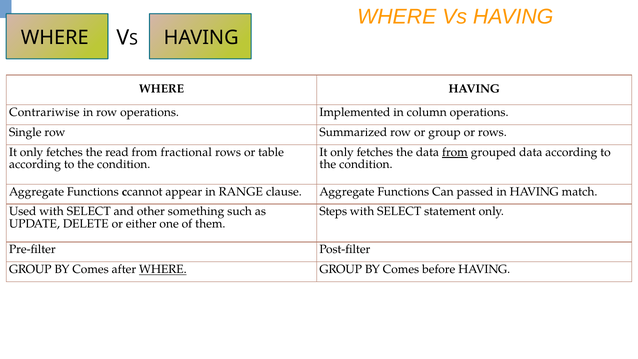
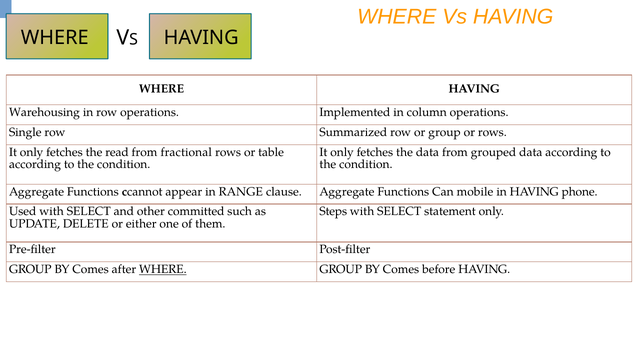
Contrariwise: Contrariwise -> Warehousing
from at (455, 152) underline: present -> none
passed: passed -> mobile
match: match -> phone
something: something -> committed
